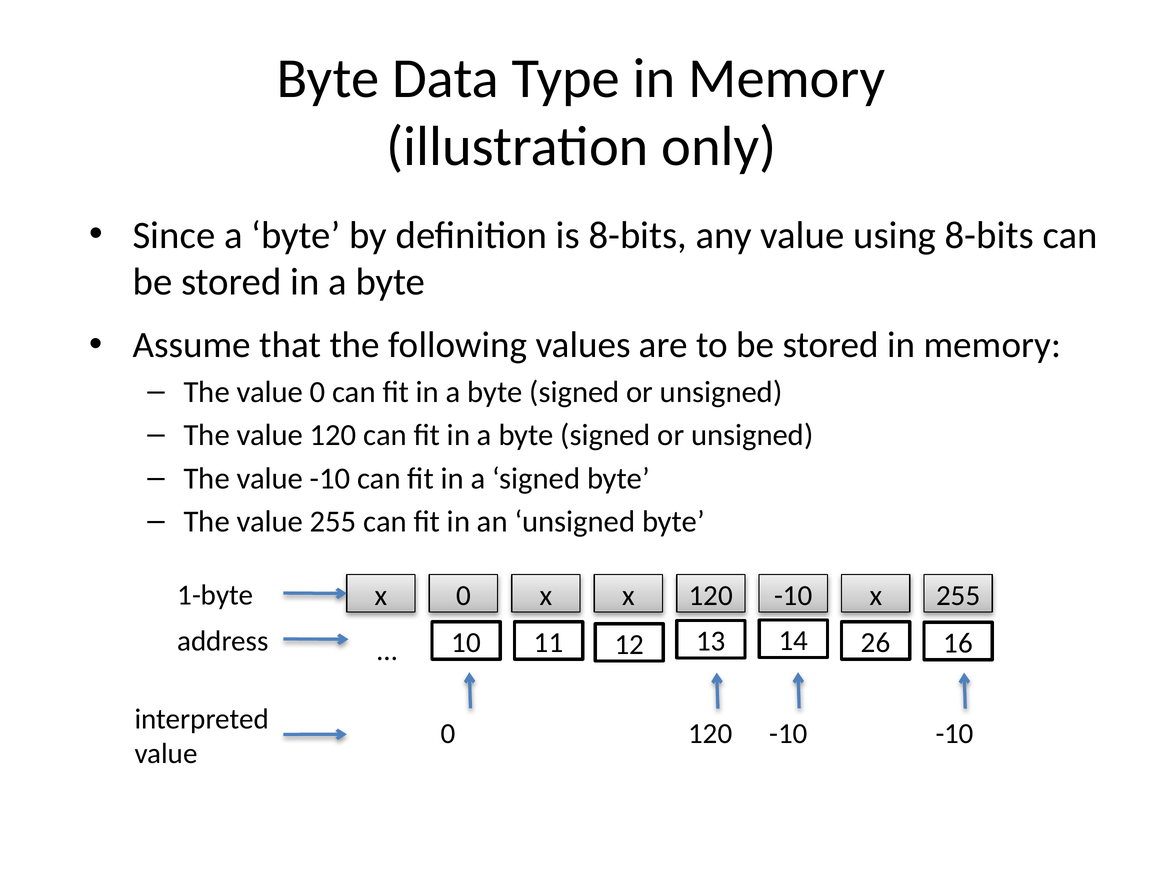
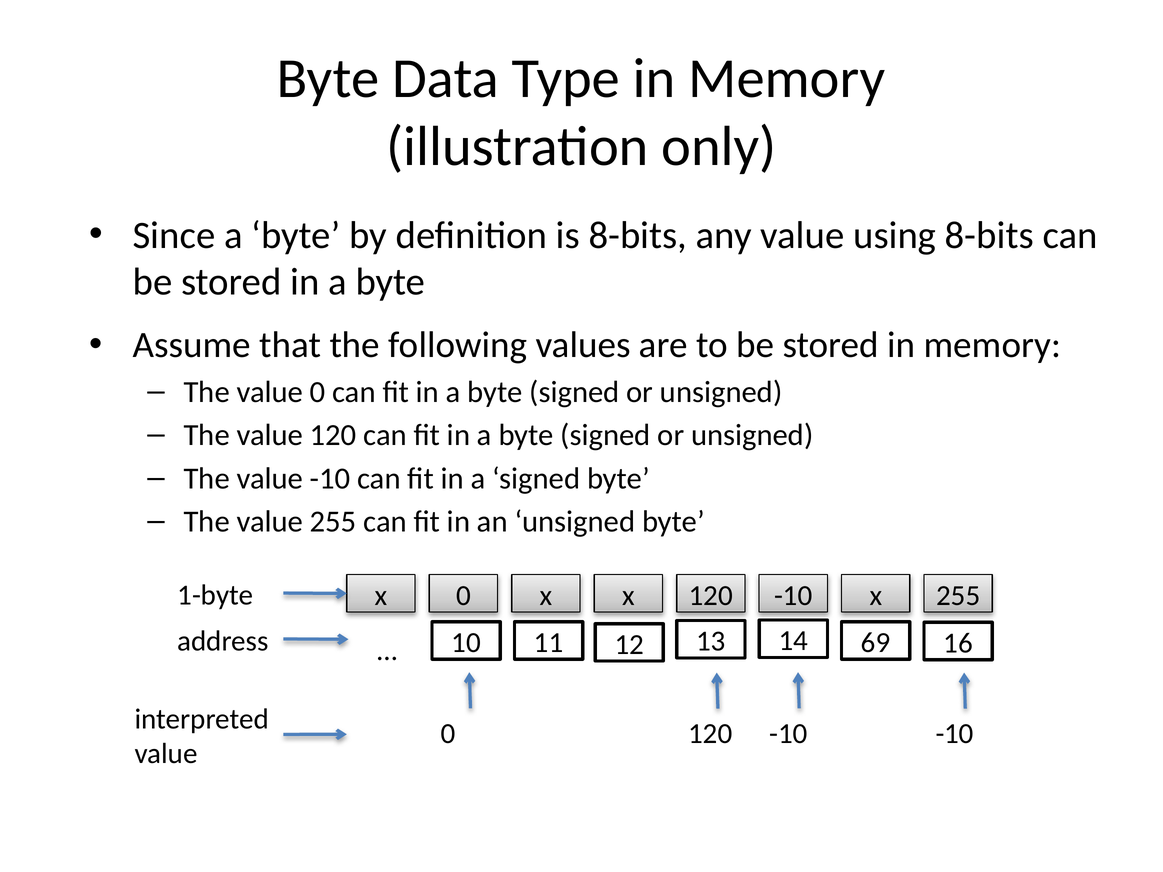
26: 26 -> 69
